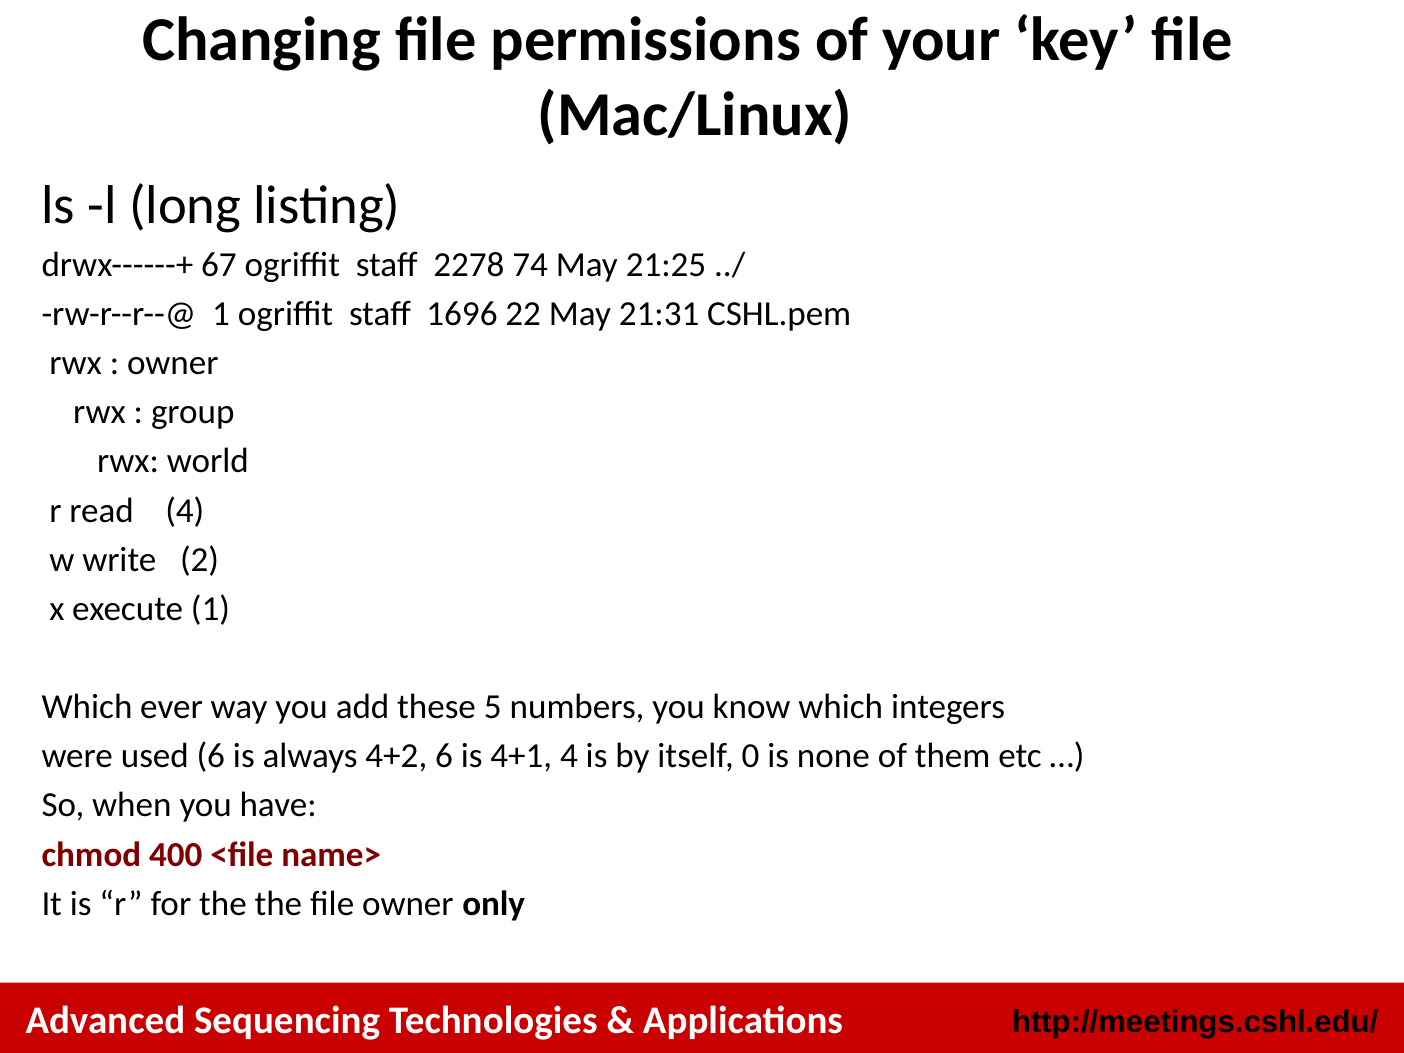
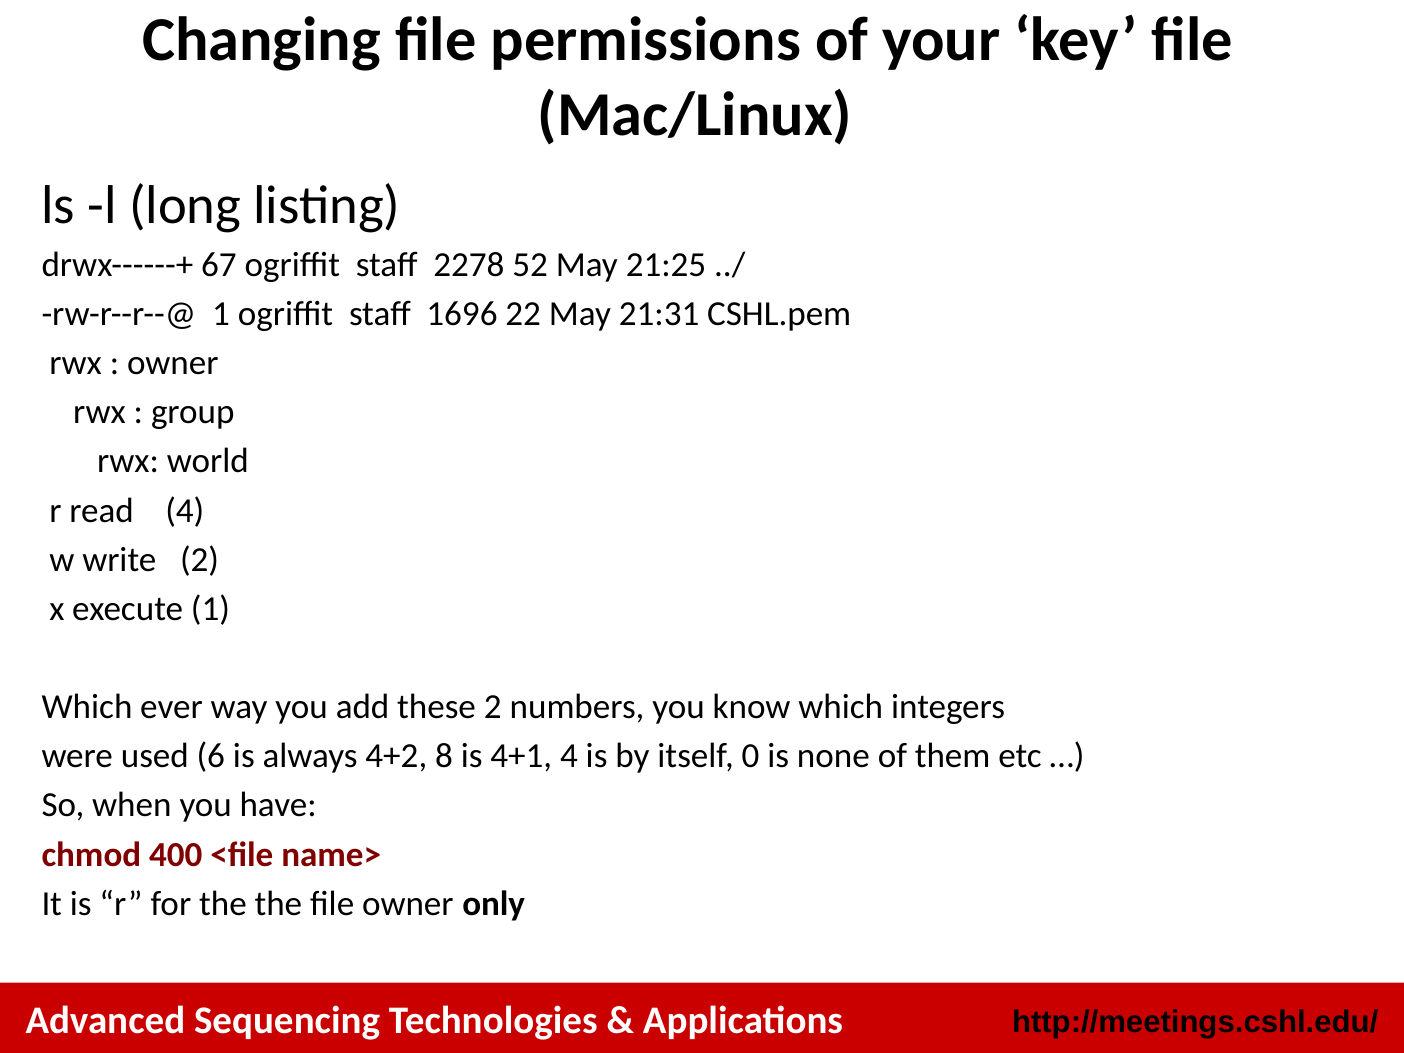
74: 74 -> 52
these 5: 5 -> 2
4+2 6: 6 -> 8
